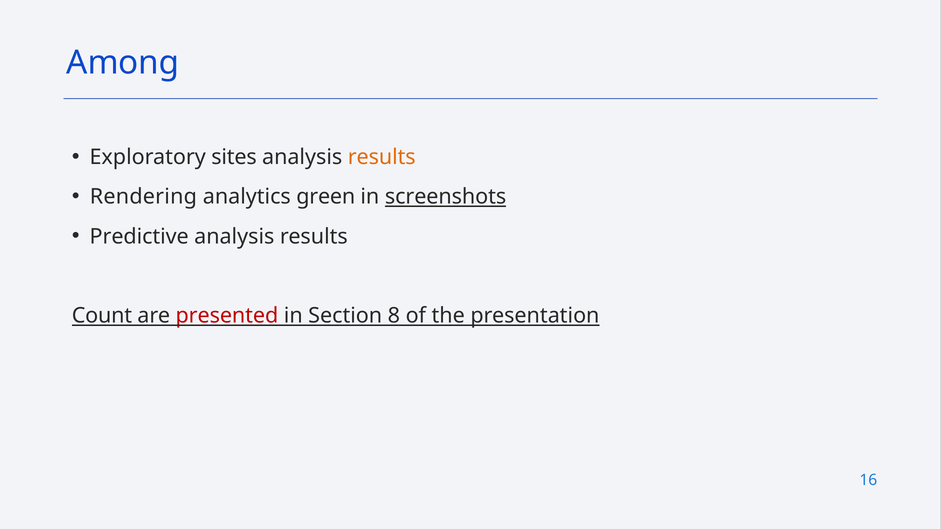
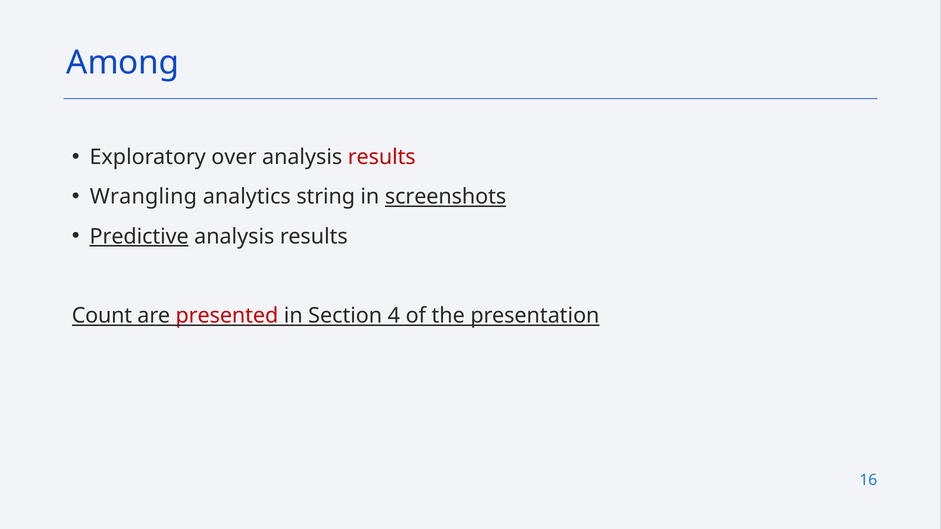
sites: sites -> over
results at (382, 157) colour: orange -> red
Rendering: Rendering -> Wrangling
green: green -> string
Predictive underline: none -> present
8: 8 -> 4
